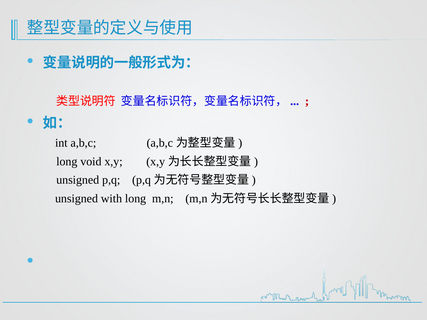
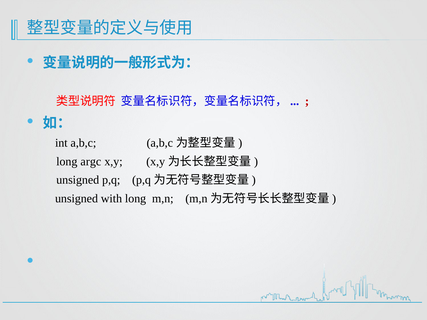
void: void -> argc
